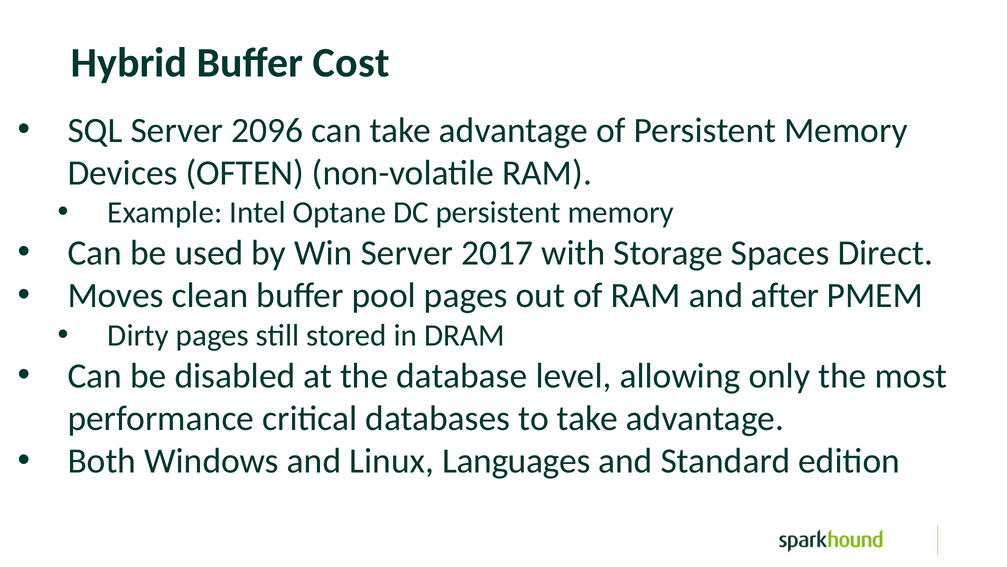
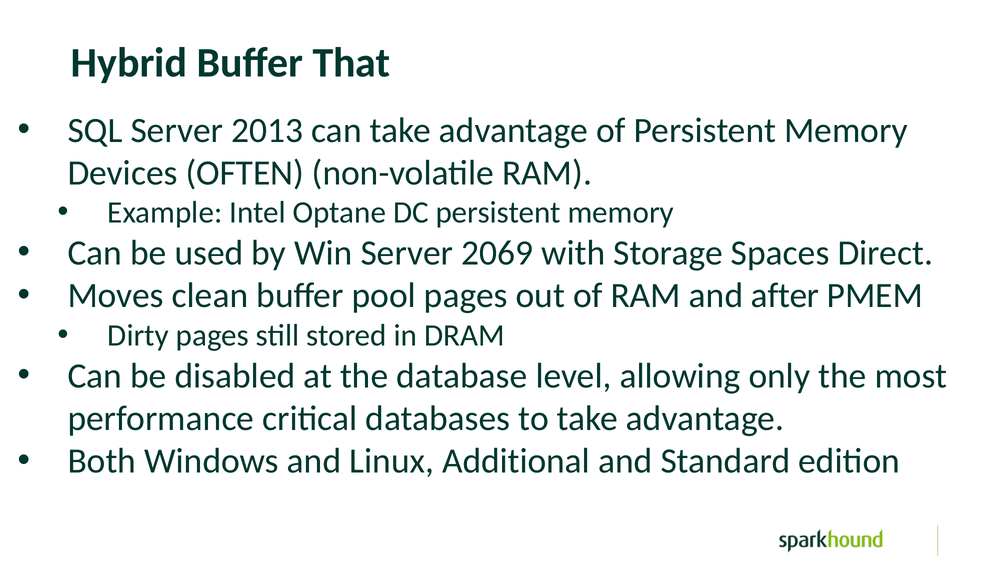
Cost: Cost -> That
2096: 2096 -> 2013
2017: 2017 -> 2069
Languages: Languages -> Additional
